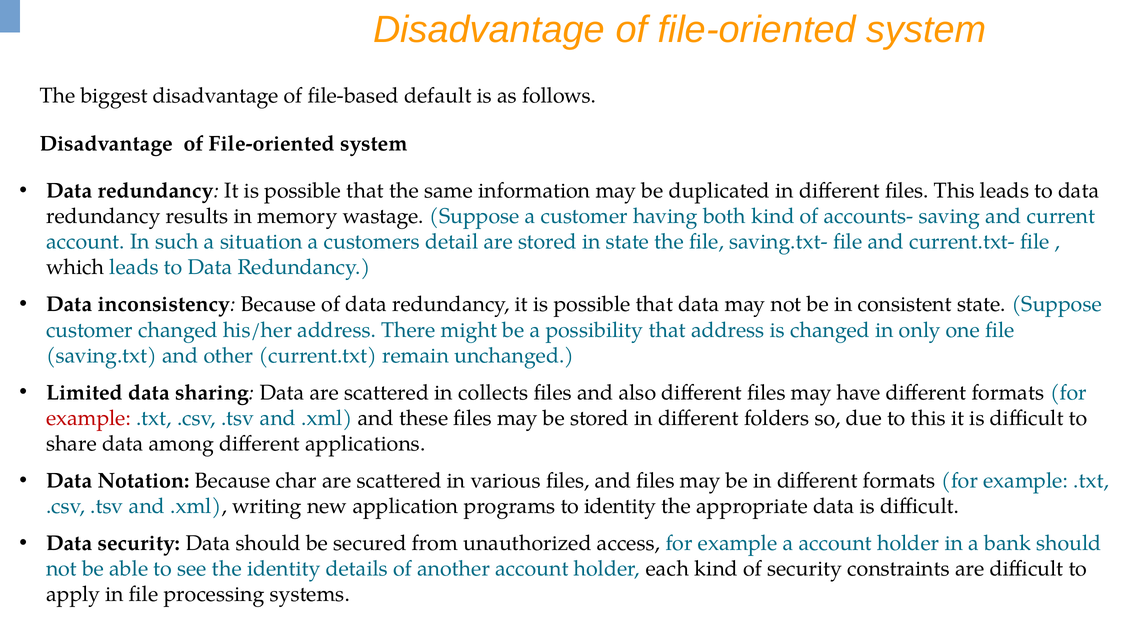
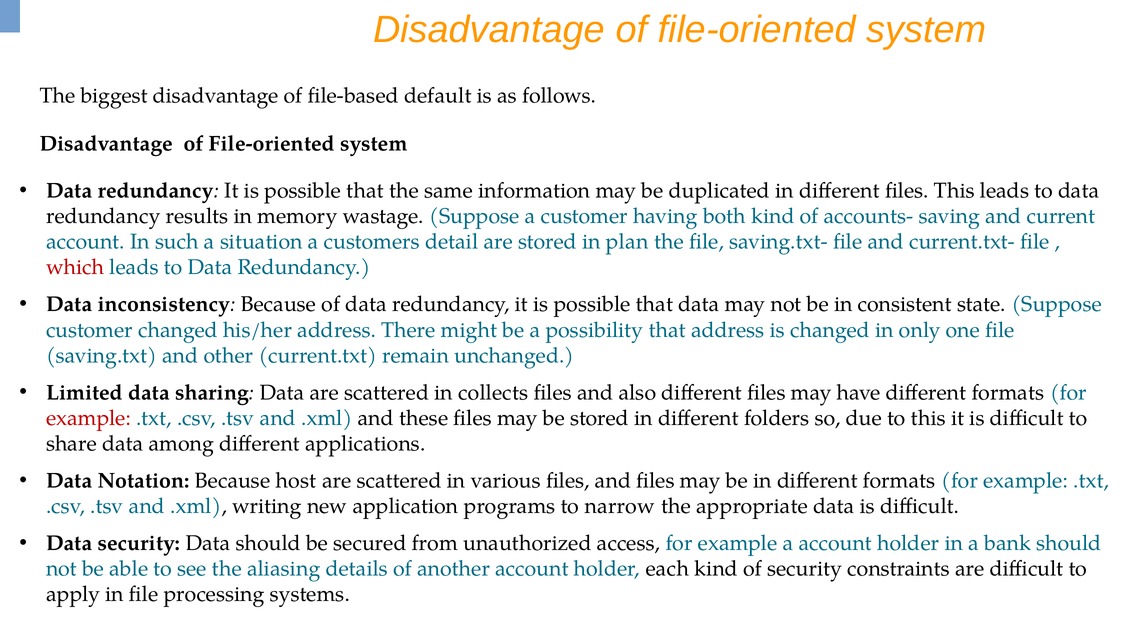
in state: state -> plan
which colour: black -> red
char: char -> host
to identity: identity -> narrow
the identity: identity -> aliasing
